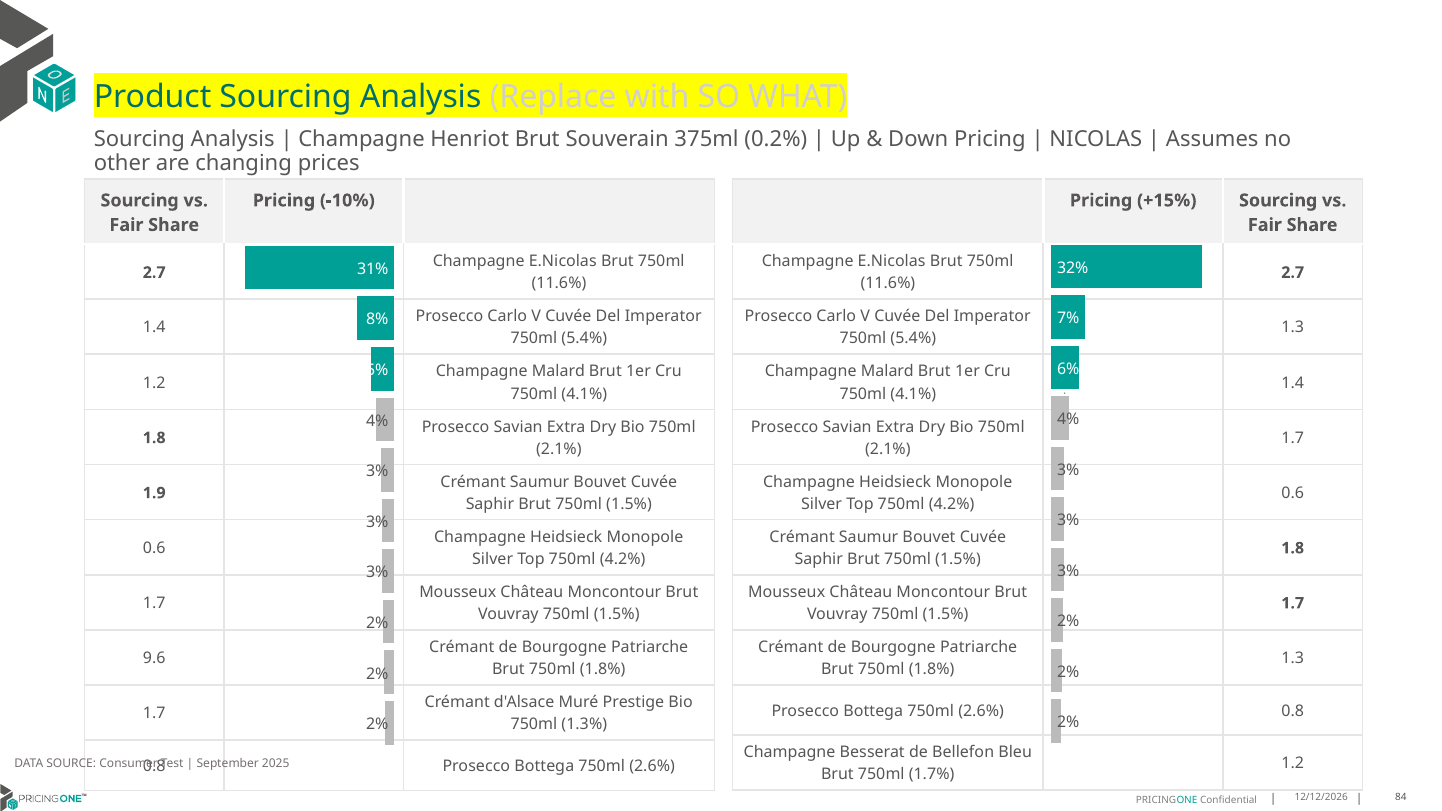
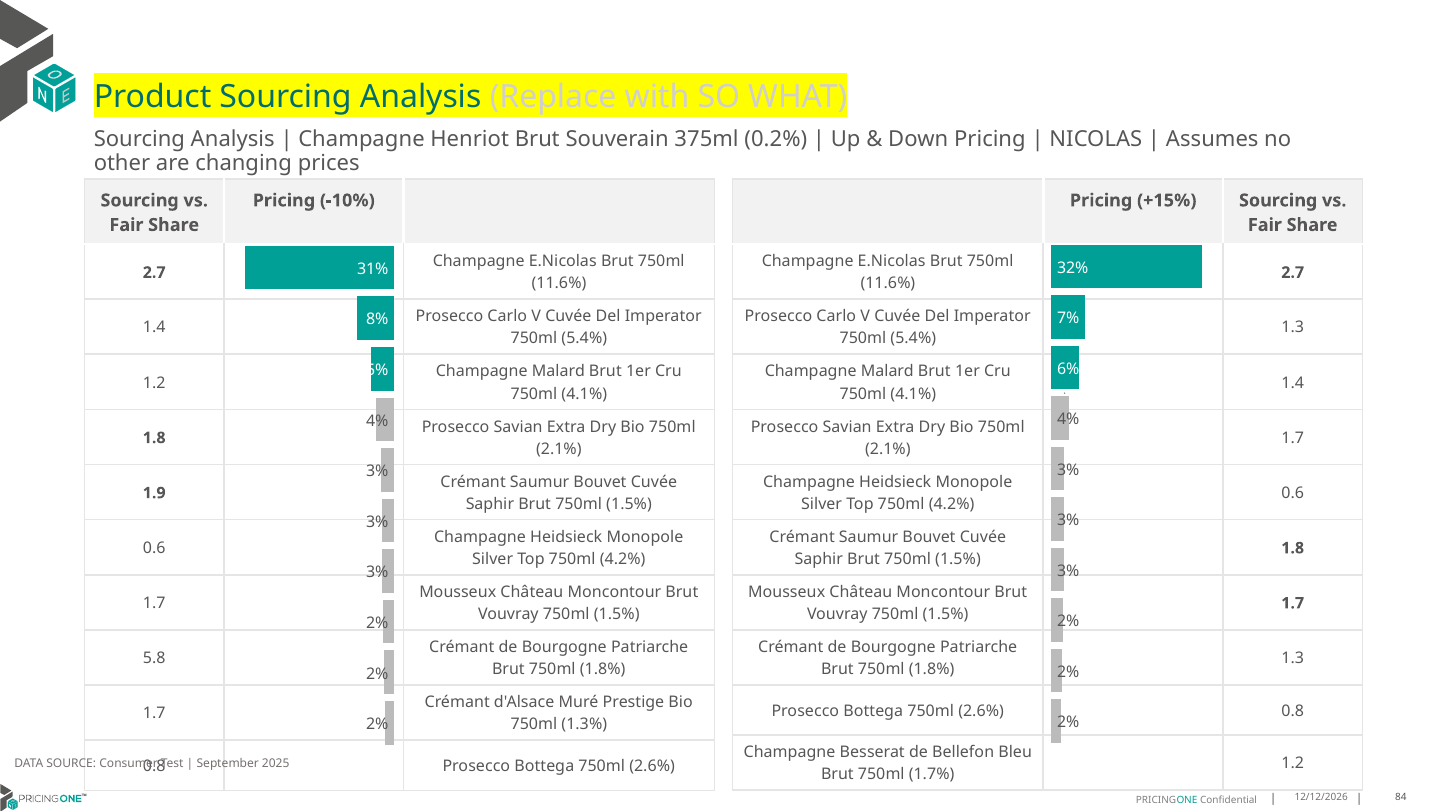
9.6: 9.6 -> 5.8
